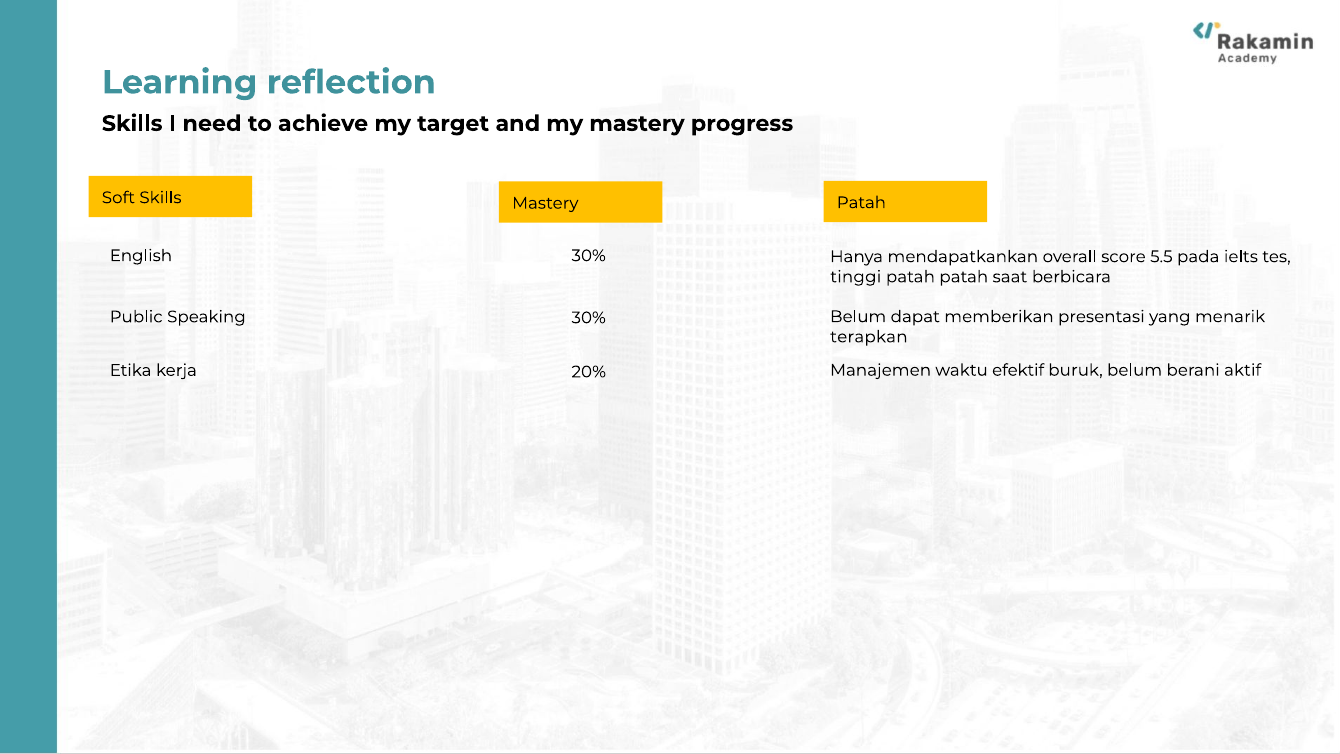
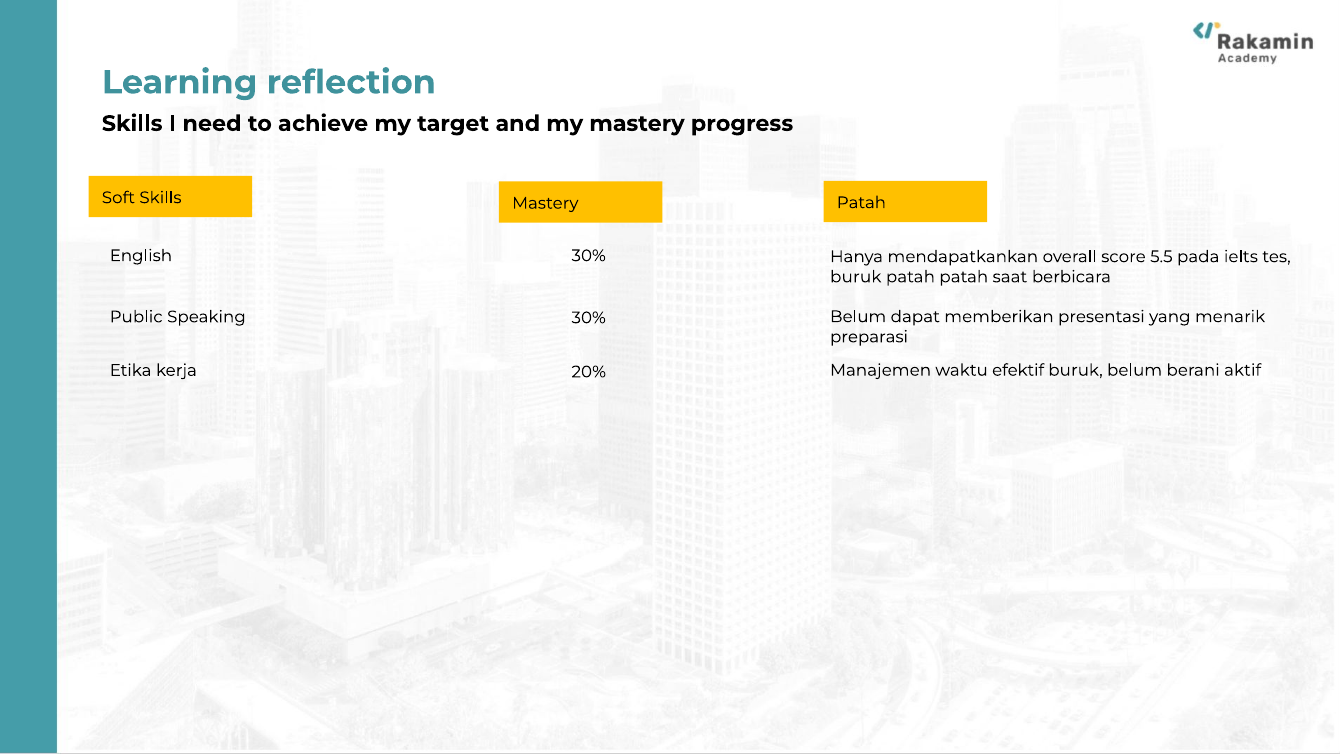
tinggi at (856, 277): tinggi -> buruk
terapkan: terapkan -> preparasi
